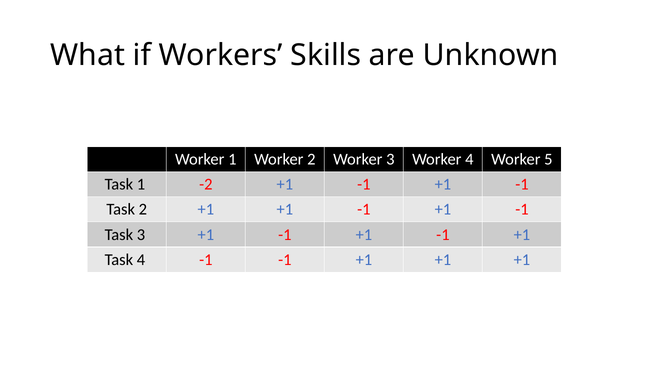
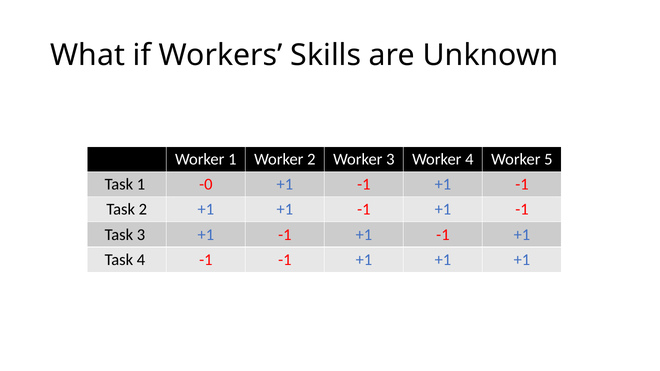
-2: -2 -> -0
